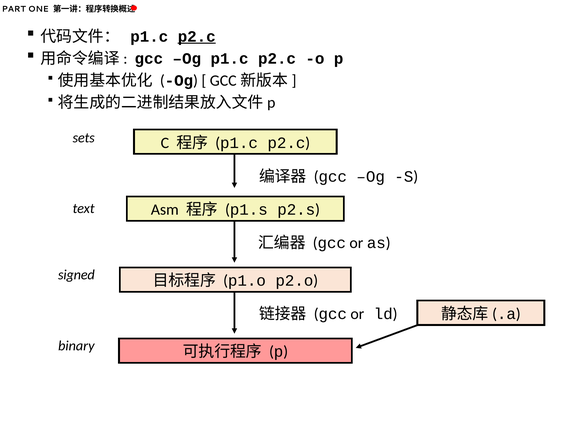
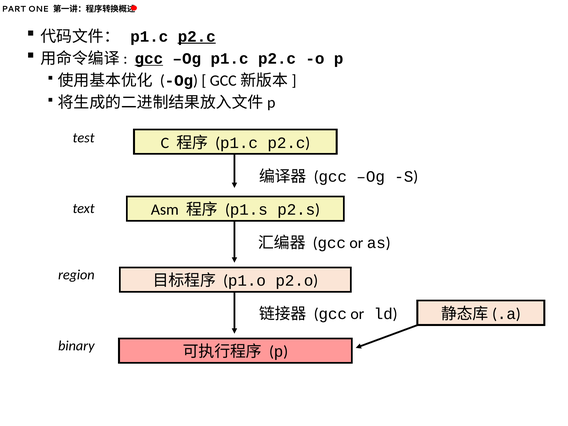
gcc at (149, 59) underline: none -> present
sets: sets -> test
signed: signed -> region
